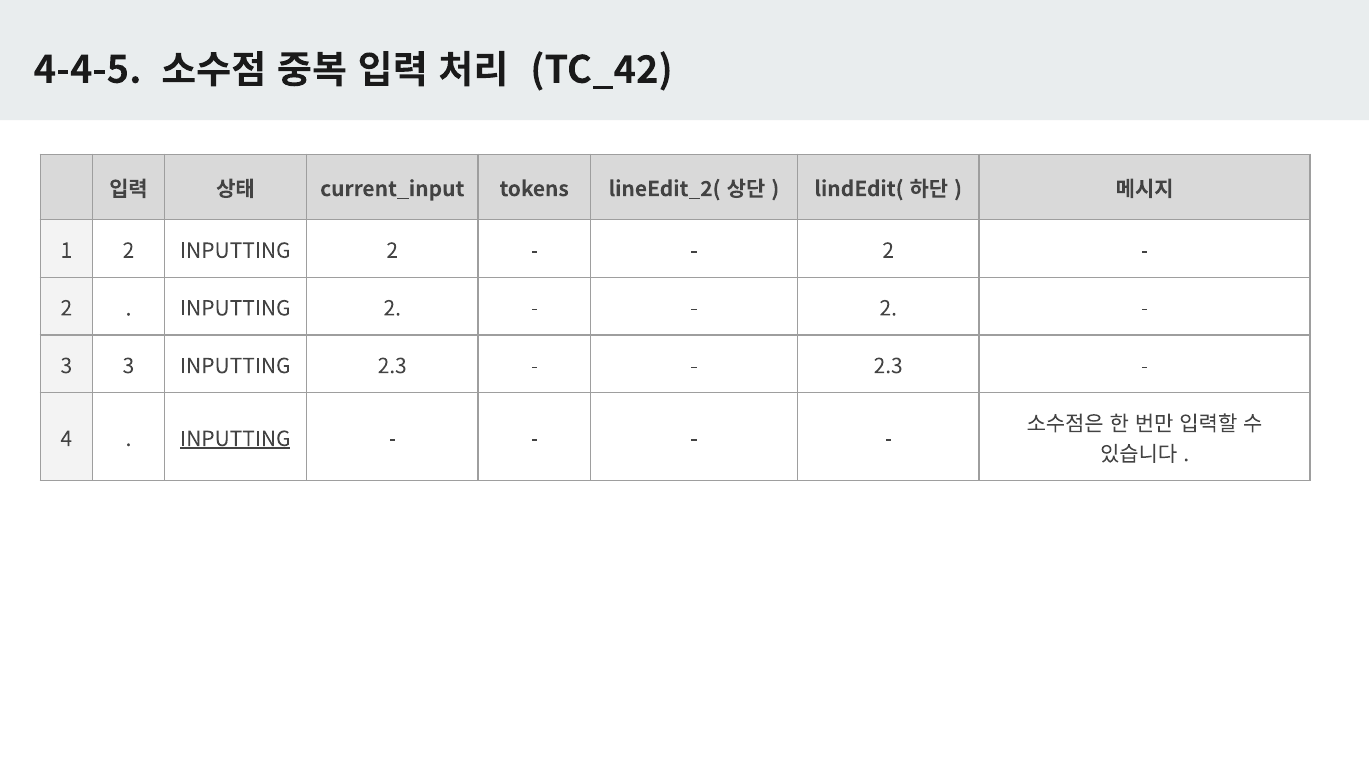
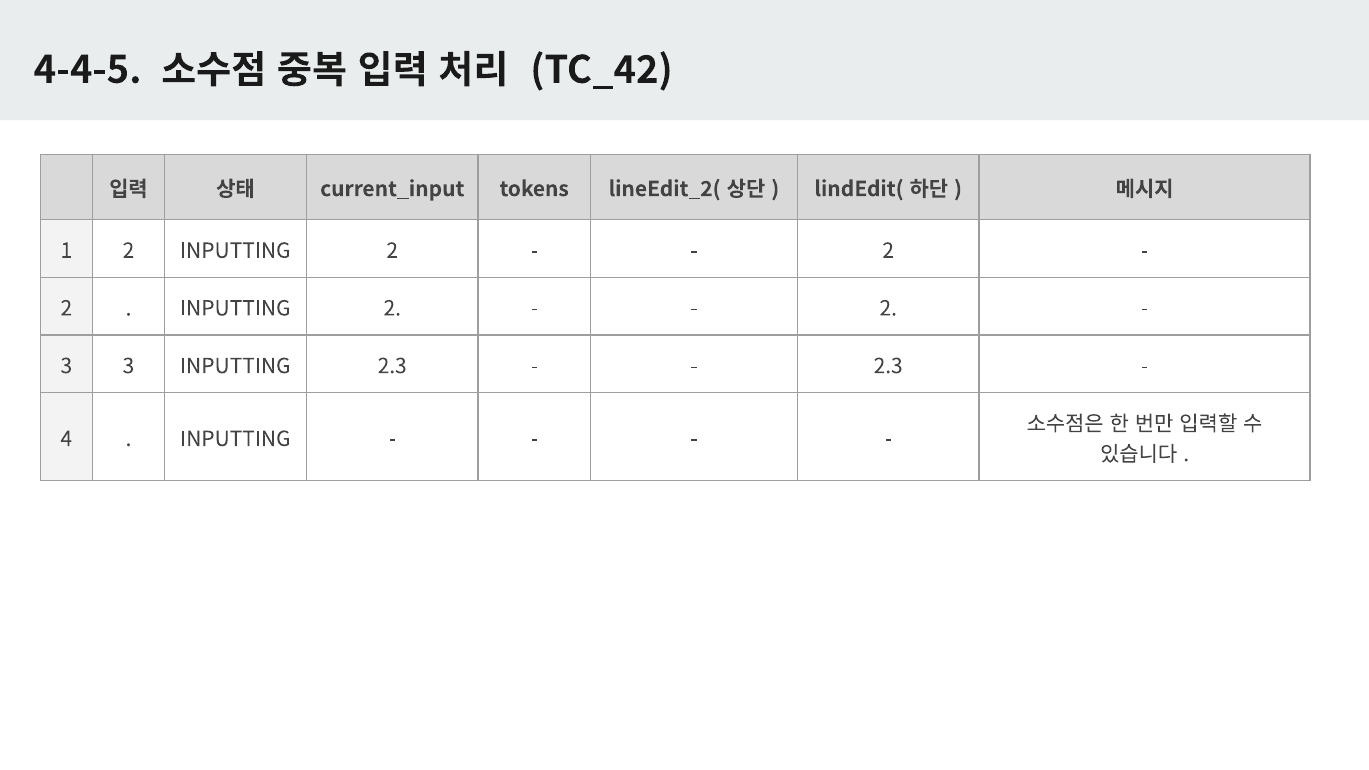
INPUTTING at (235, 439) underline: present -> none
